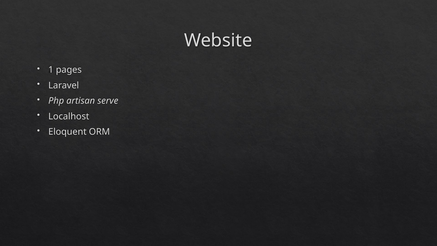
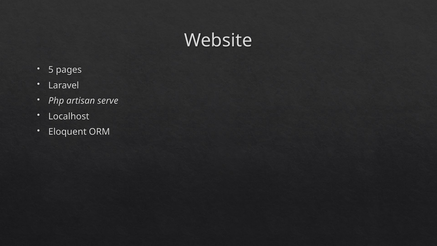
1: 1 -> 5
